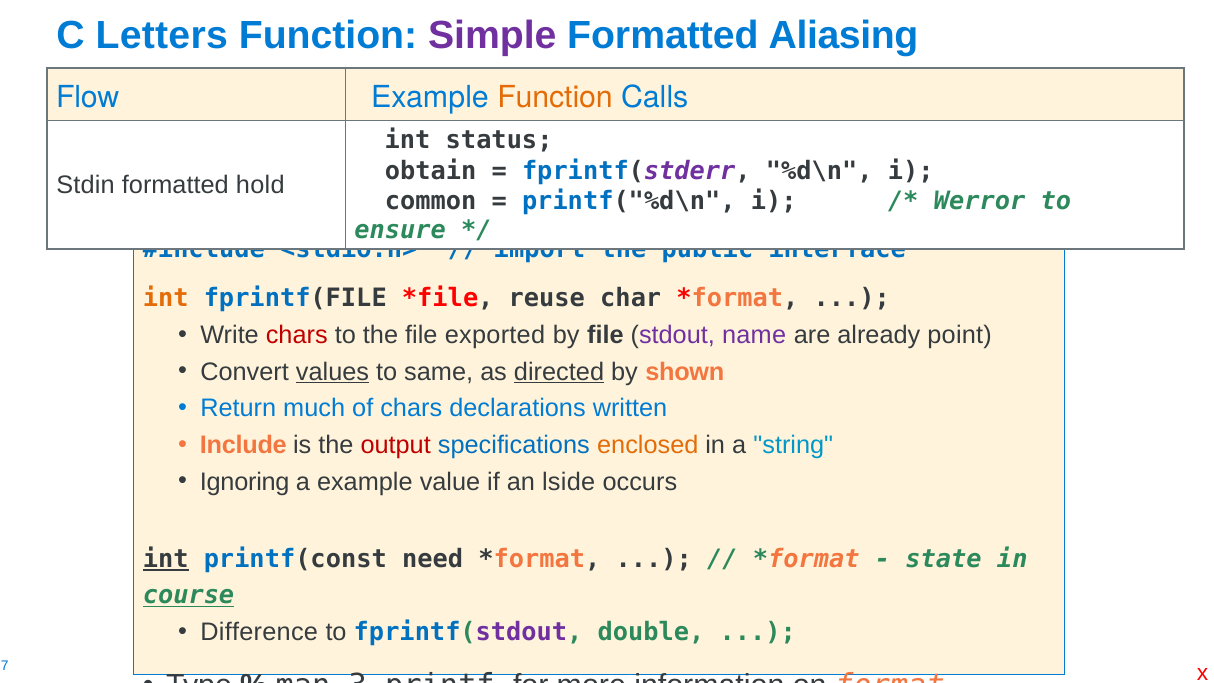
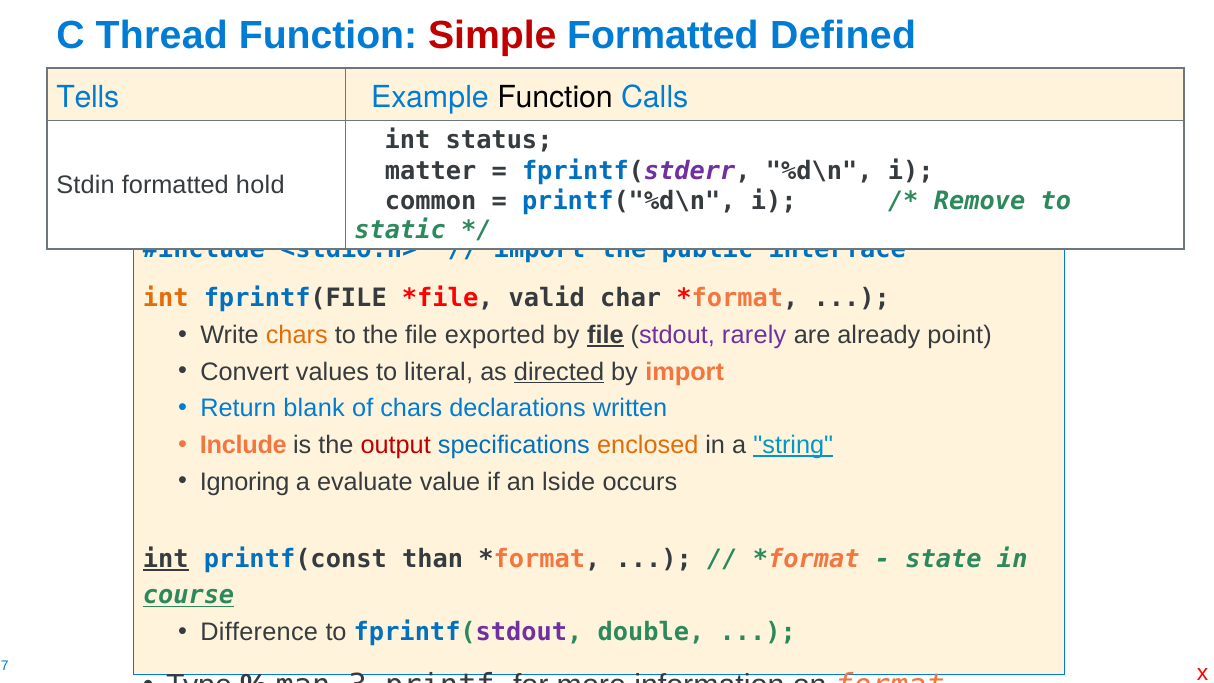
Letters: Letters -> Thread
Simple colour: purple -> red
Aliasing: Aliasing -> Defined
Flow: Flow -> Tells
Function at (555, 97) colour: orange -> black
obtain: obtain -> matter
Werror: Werror -> Remove
ensure: ensure -> static
reuse: reuse -> valid
chars at (297, 335) colour: red -> orange
file at (605, 335) underline: none -> present
name: name -> rarely
values underline: present -> none
same: same -> literal
by shown: shown -> import
much: much -> blank
string underline: none -> present
a example: example -> evaluate
need: need -> than
